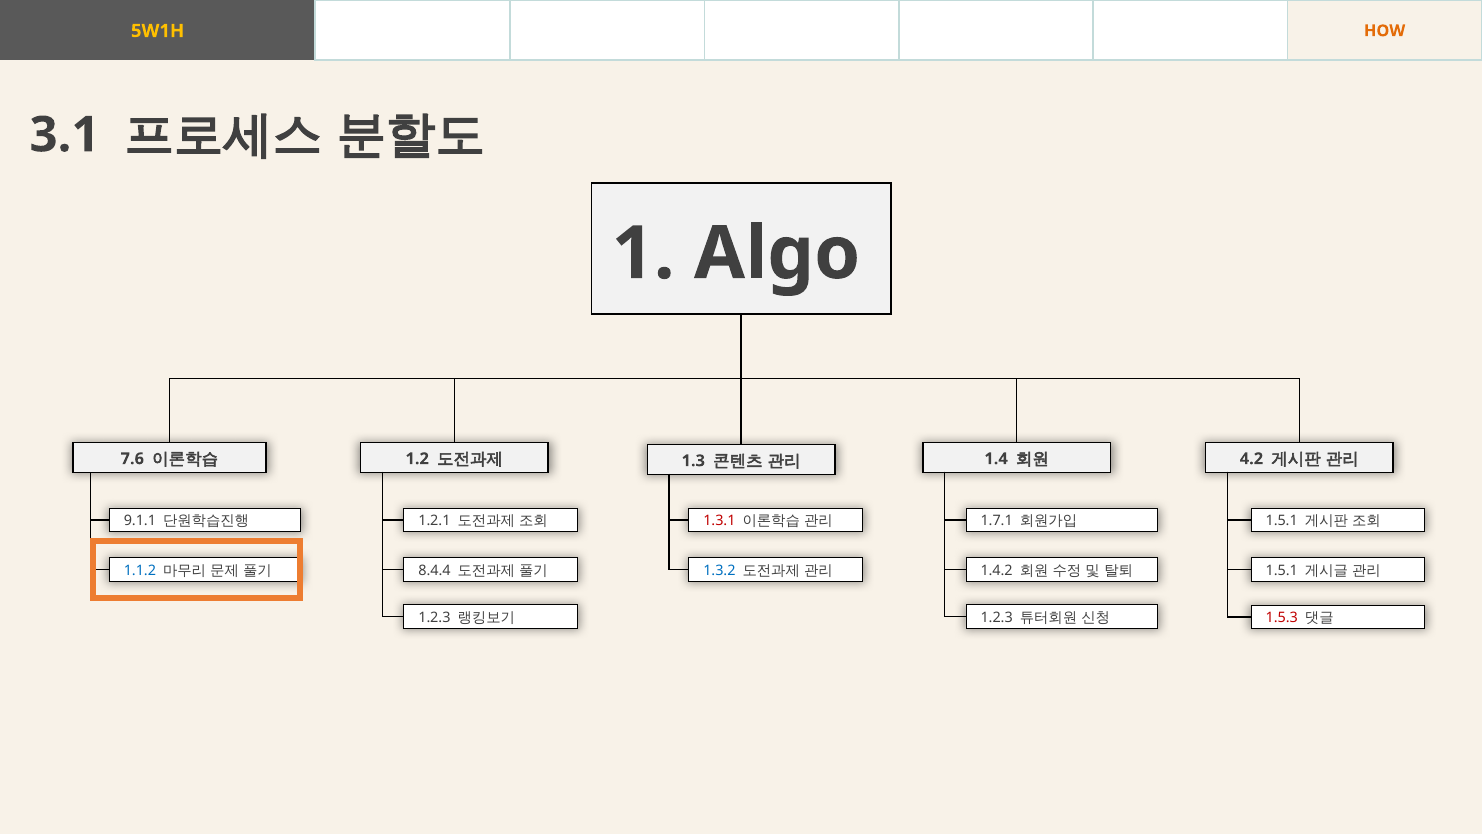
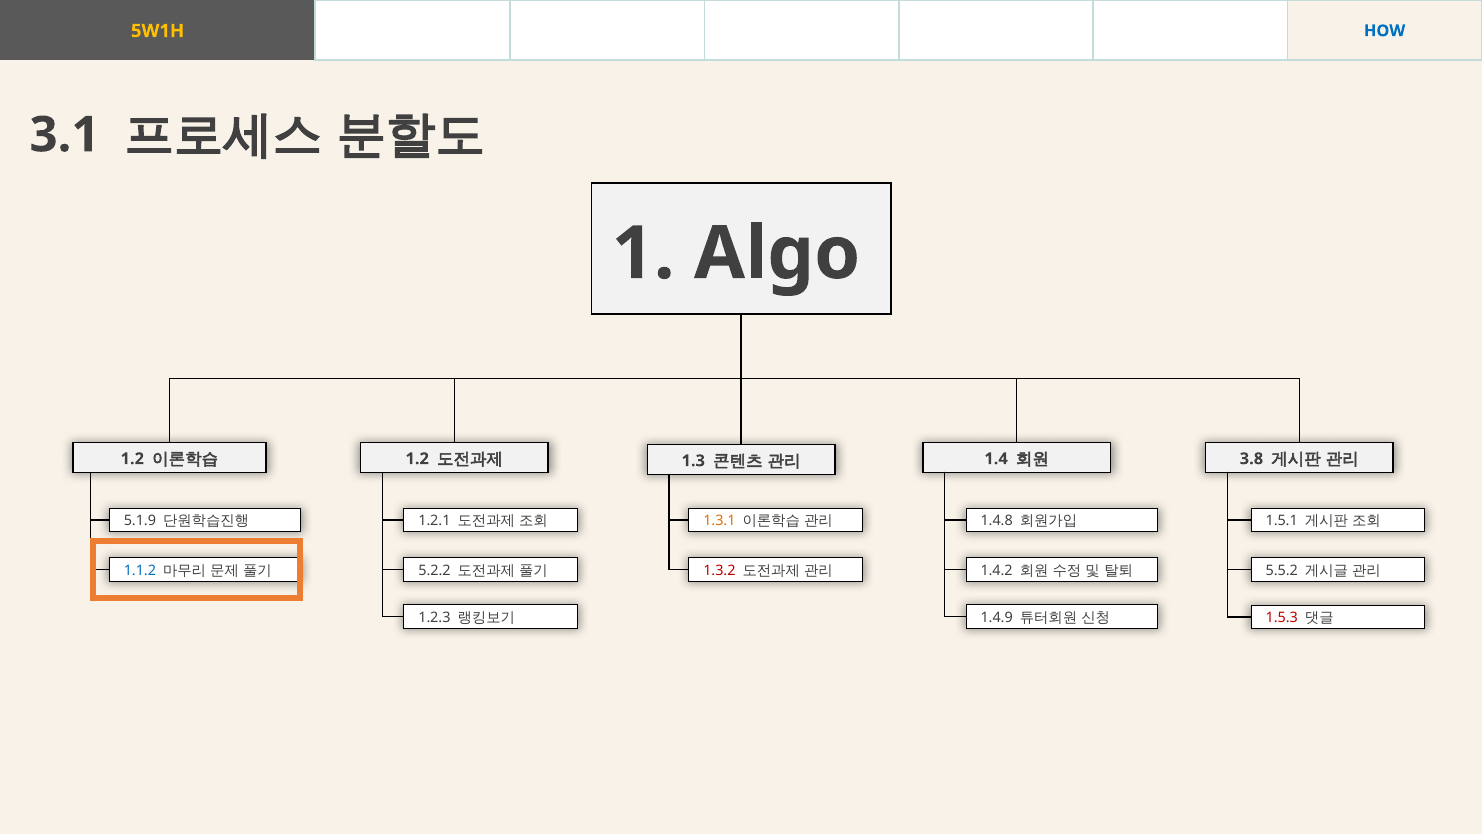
HOW colour: orange -> blue
7.6 at (132, 459): 7.6 -> 1.2
4.2: 4.2 -> 3.8
9.1.1: 9.1.1 -> 5.1.9
1.3.1 colour: red -> orange
1.7.1: 1.7.1 -> 1.4.8
8.4.4: 8.4.4 -> 5.2.2
1.3.2 colour: blue -> red
1.5.1 at (1282, 570): 1.5.1 -> 5.5.2
1.2.3 at (997, 617): 1.2.3 -> 1.4.9
